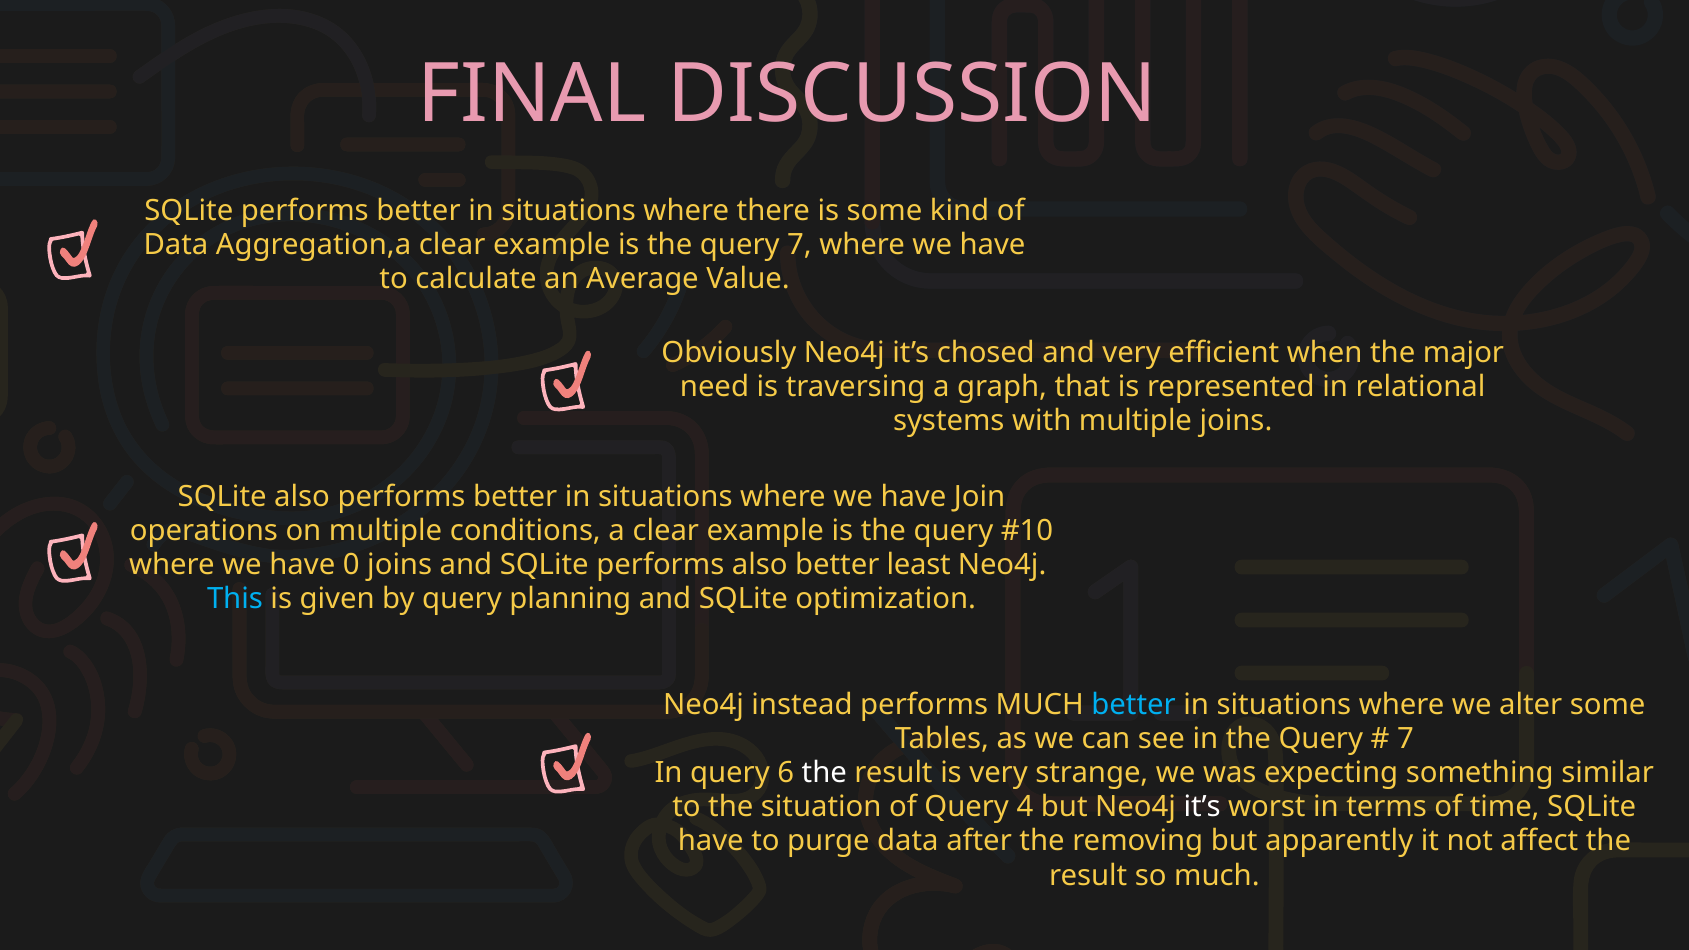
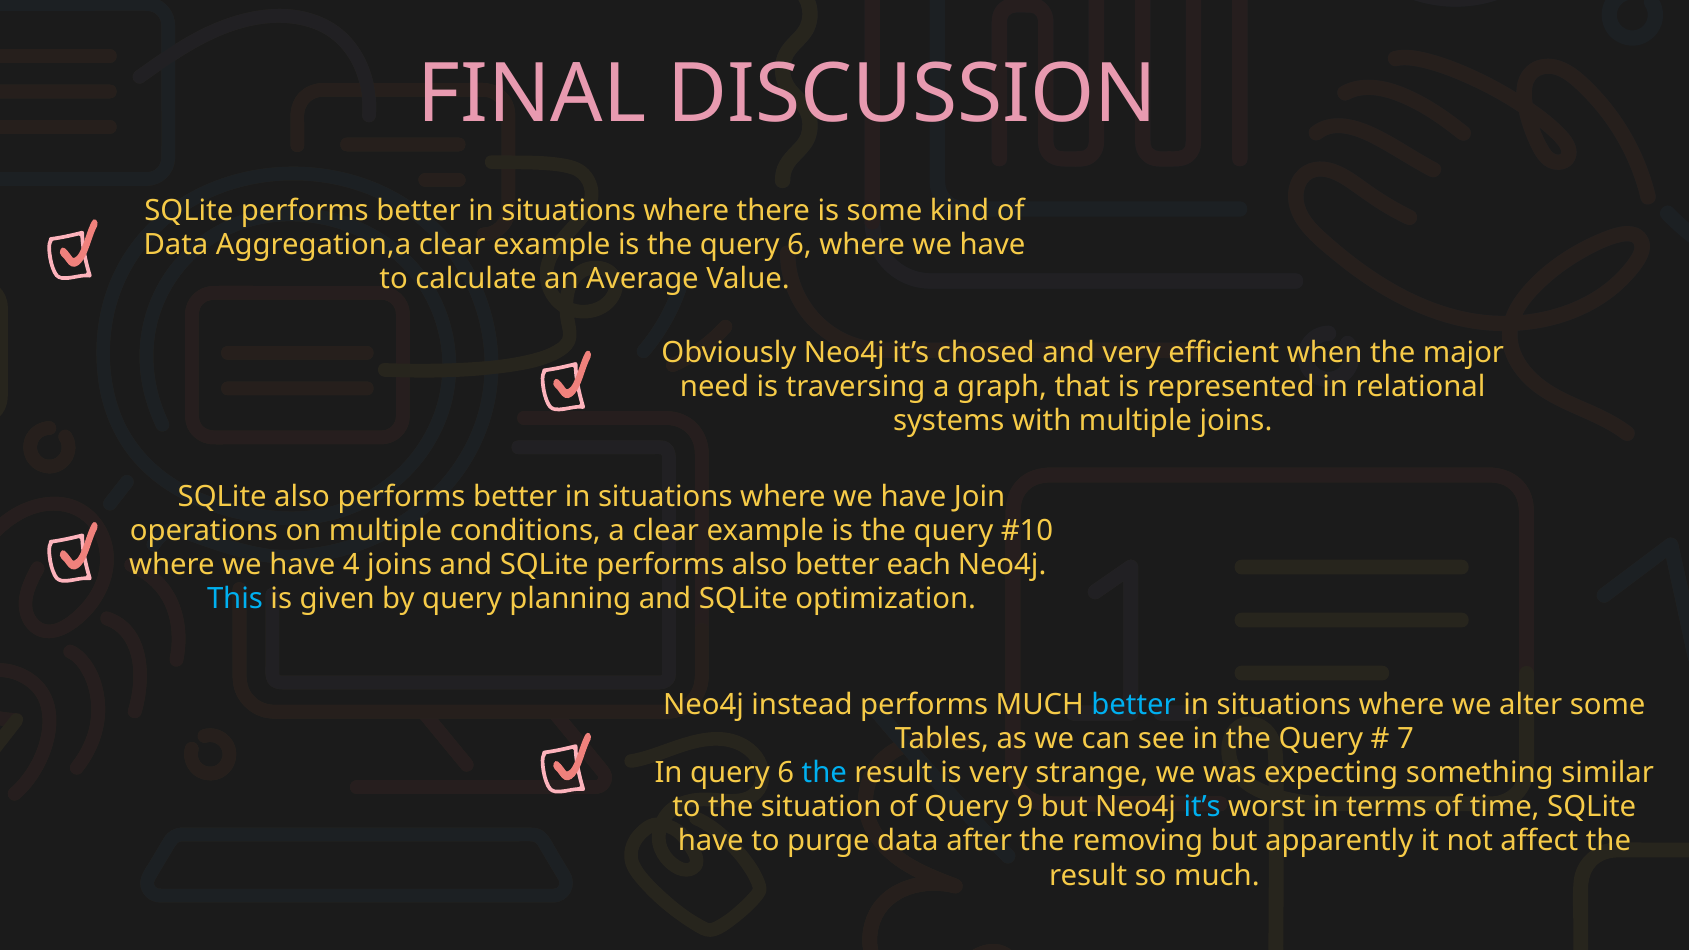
the query 7: 7 -> 6
0: 0 -> 4
least: least -> each
the at (824, 773) colour: white -> light blue
4: 4 -> 9
it’s at (1202, 807) colour: white -> light blue
